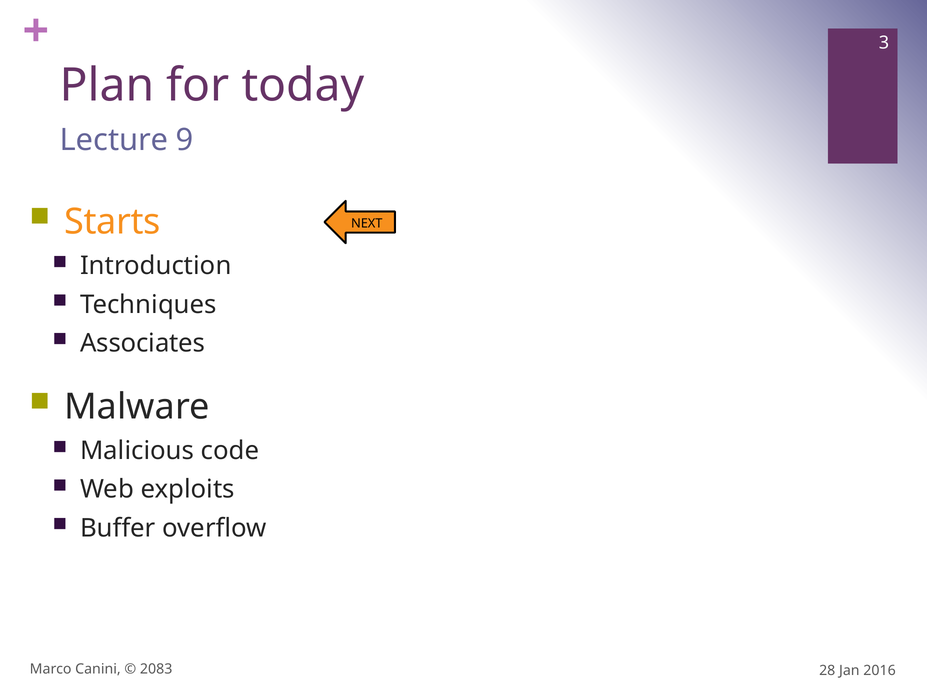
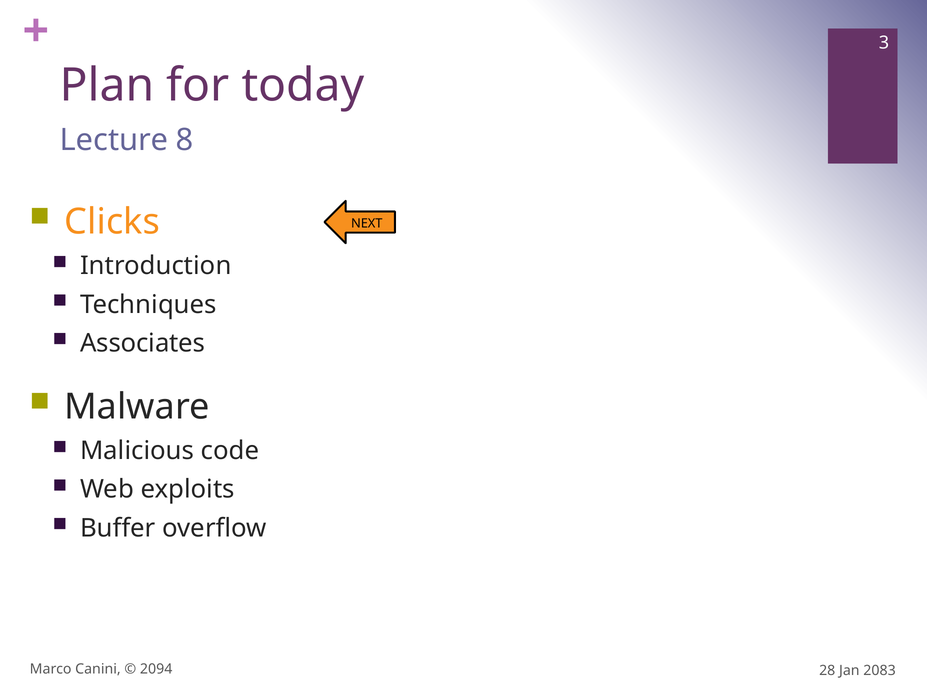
9: 9 -> 8
Starts: Starts -> Clicks
2083: 2083 -> 2094
2016: 2016 -> 2083
